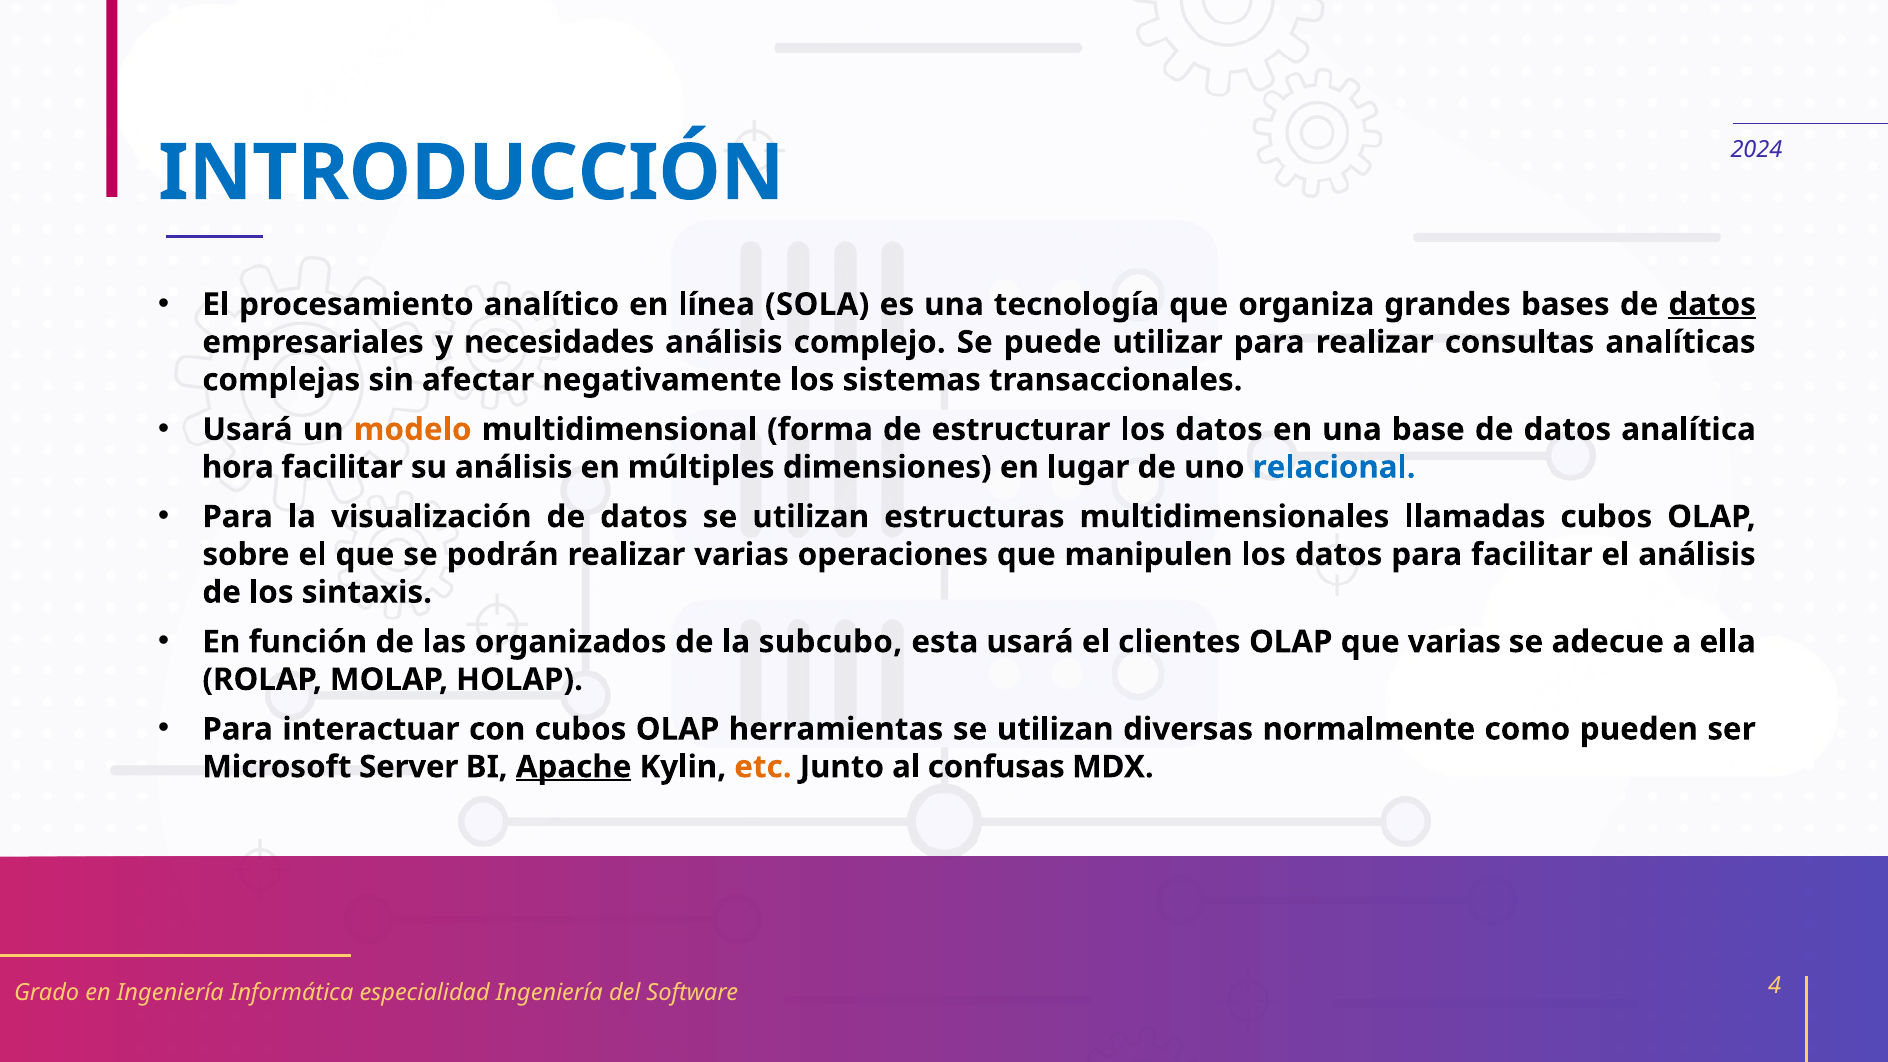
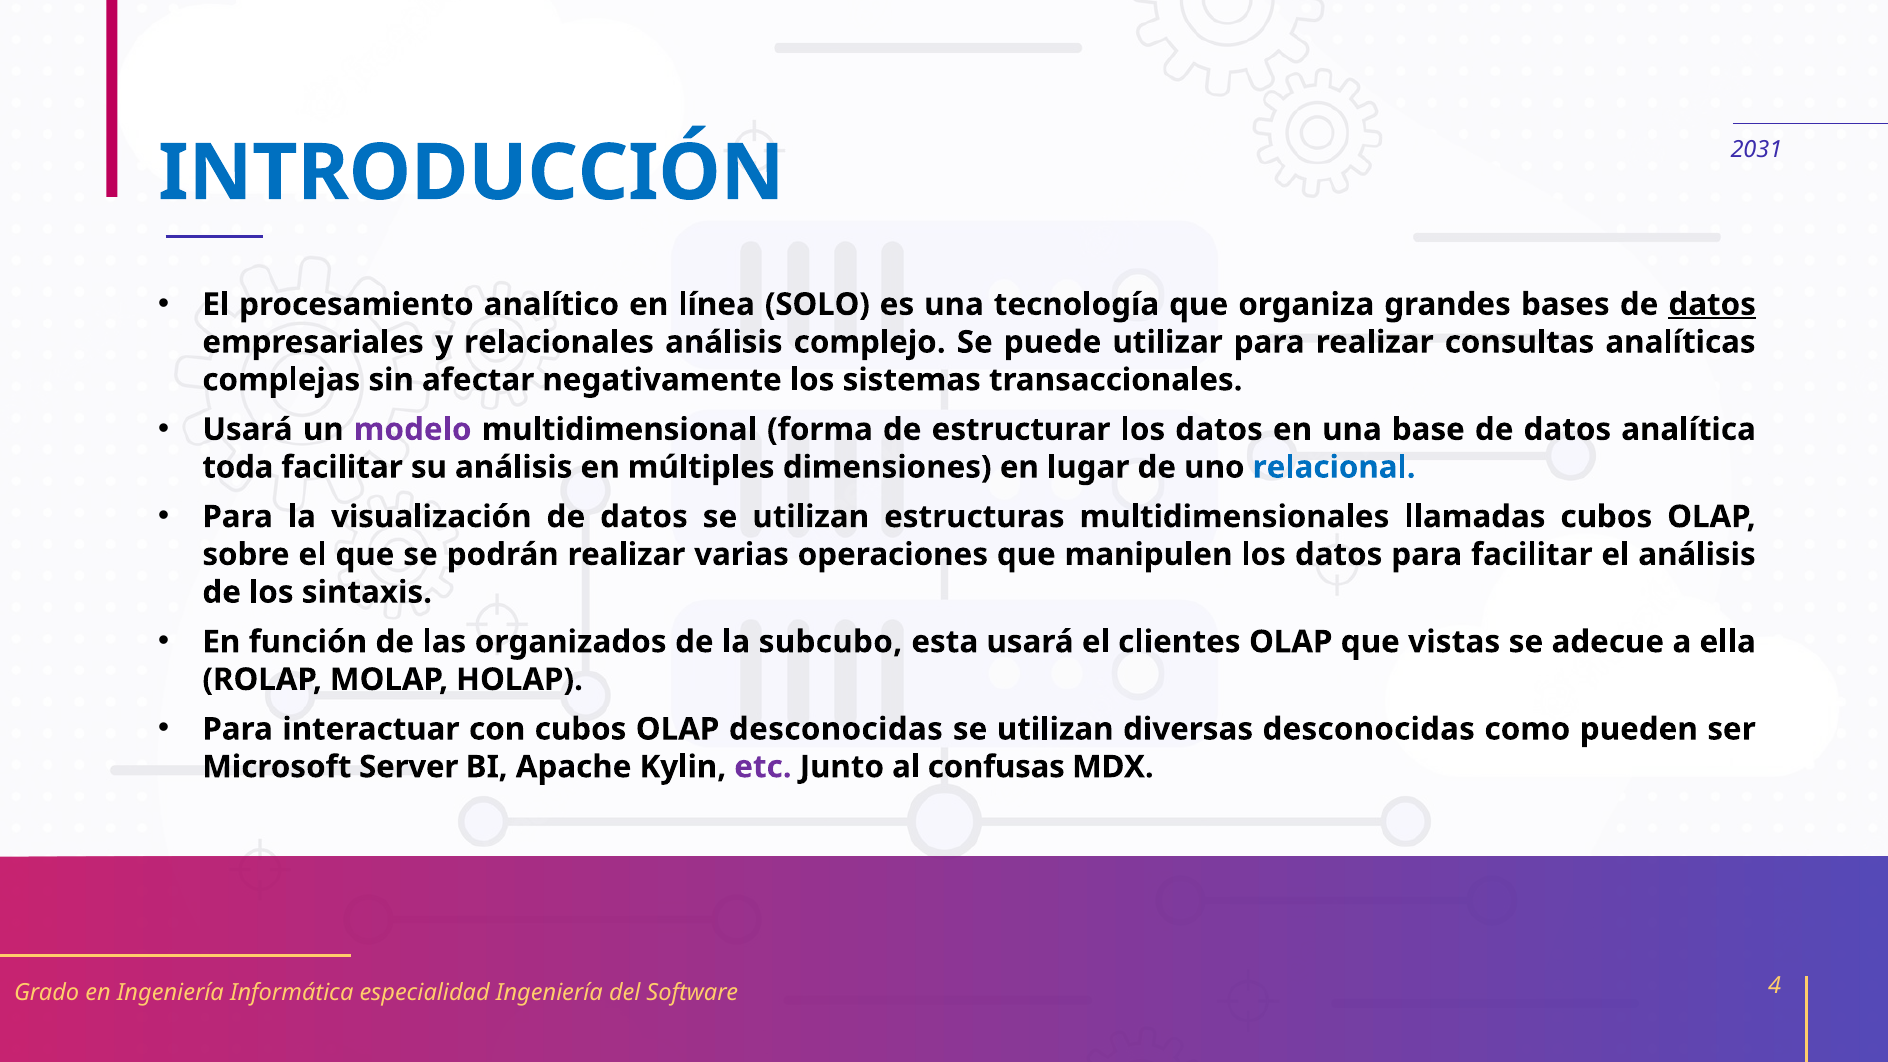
2024: 2024 -> 2031
SOLA: SOLA -> SOLO
necesidades: necesidades -> relacionales
modelo colour: orange -> purple
hora: hora -> toda
que varias: varias -> vistas
OLAP herramientas: herramientas -> desconocidas
diversas normalmente: normalmente -> desconocidas
Apache underline: present -> none
etc colour: orange -> purple
